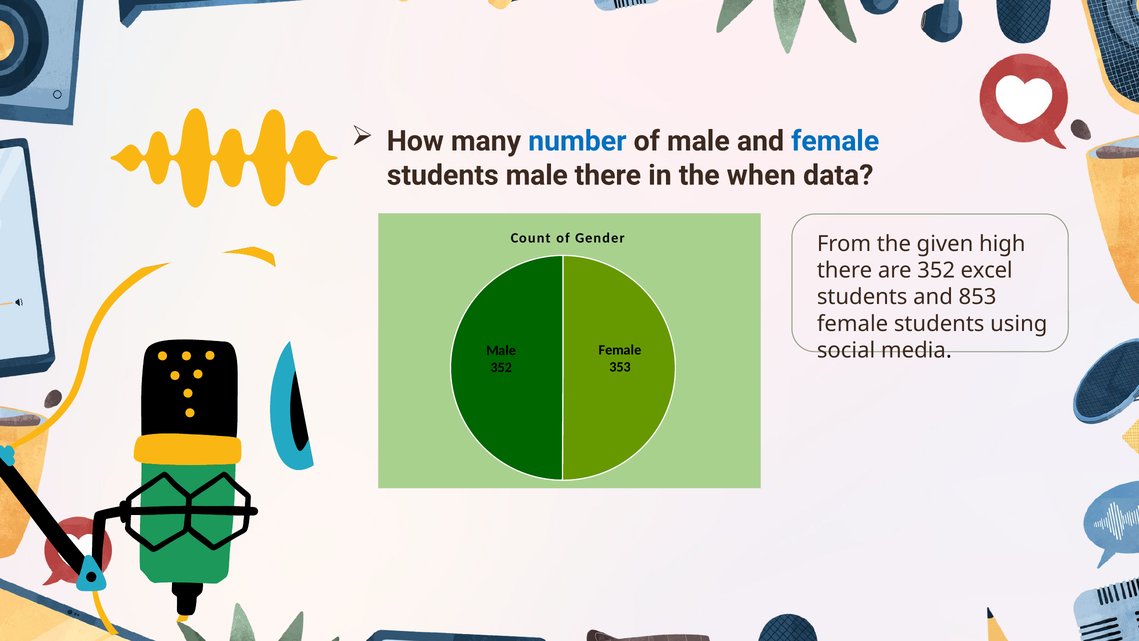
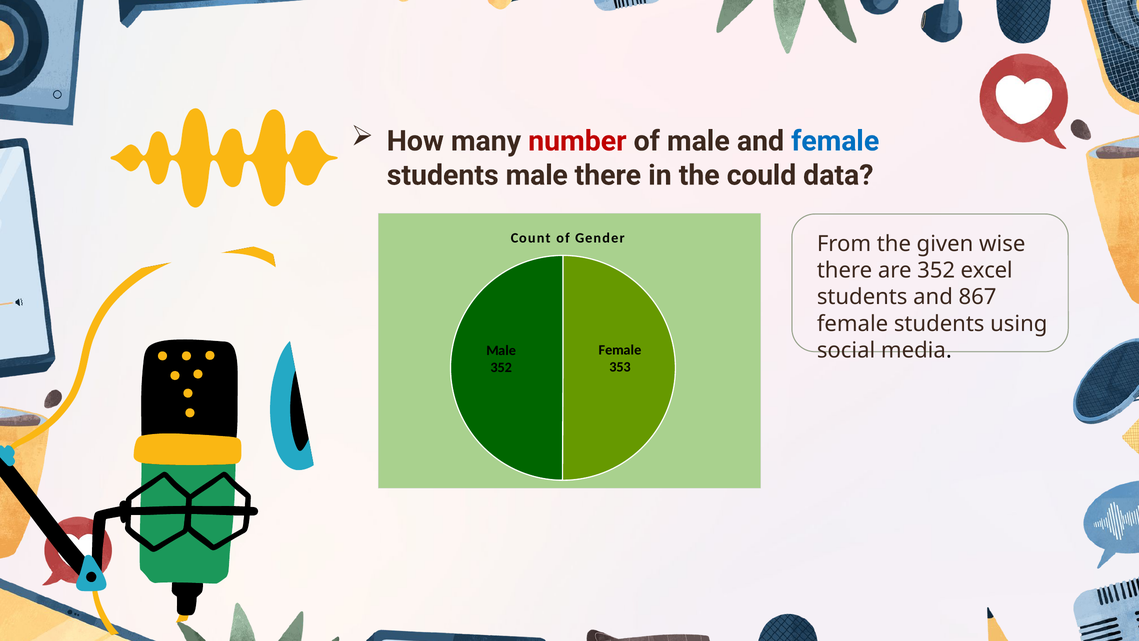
number colour: blue -> red
when: when -> could
high: high -> wise
853: 853 -> 867
